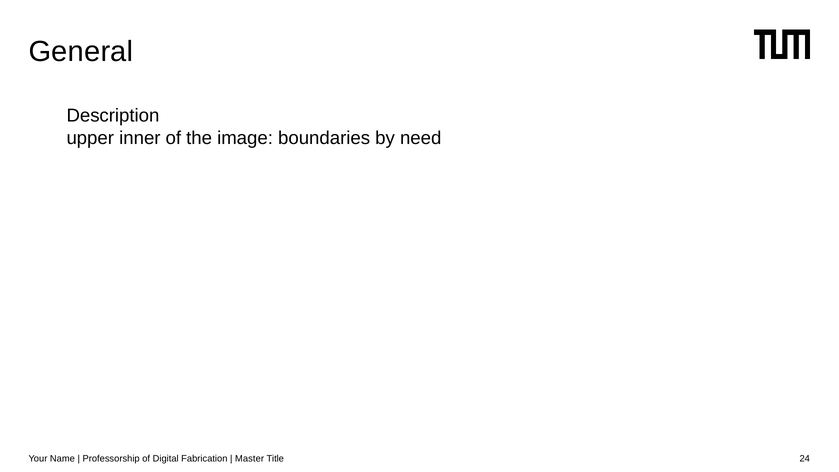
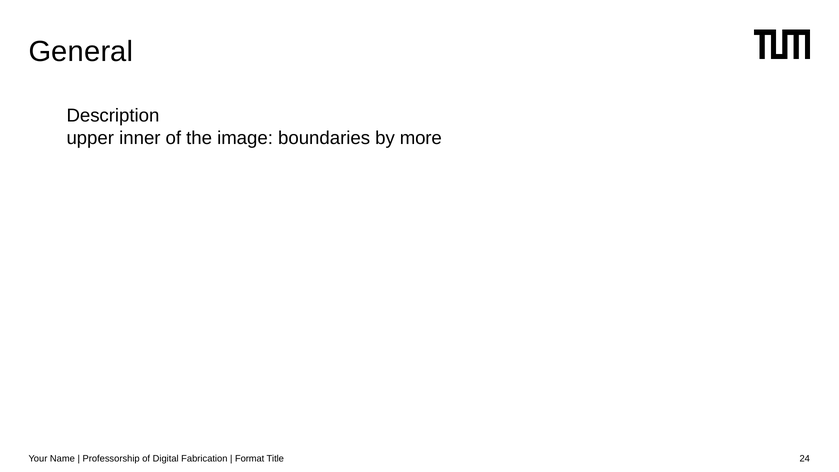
need: need -> more
Master: Master -> Format
